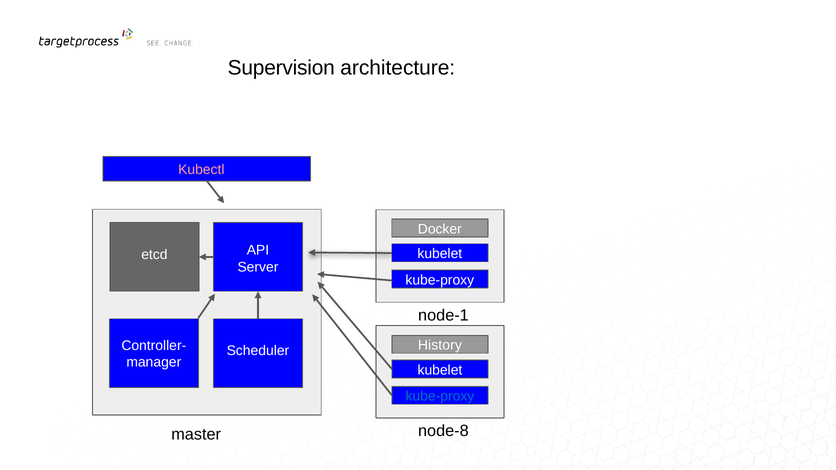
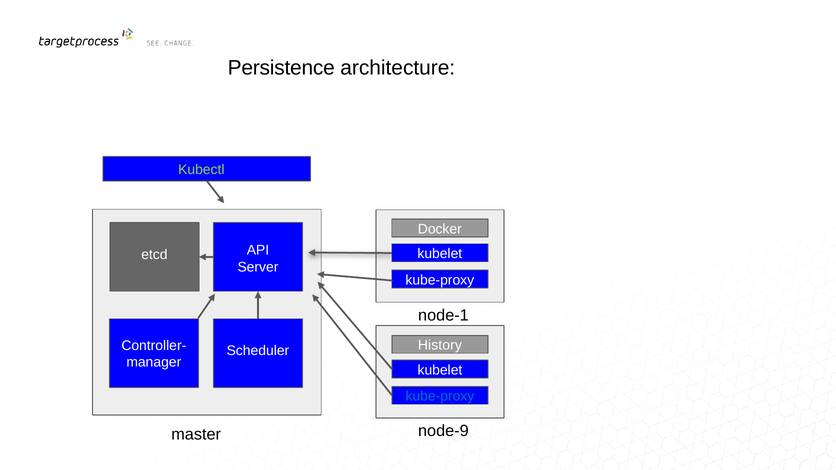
Supervision: Supervision -> Persistence
Kubectl colour: pink -> light green
node-8: node-8 -> node-9
